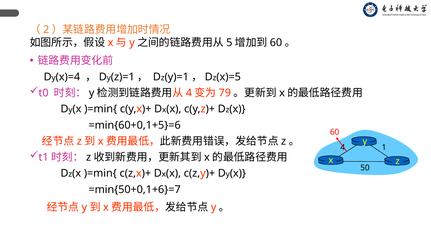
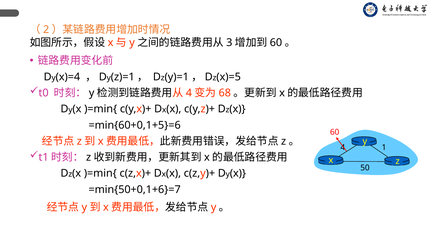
5: 5 -> 3
79: 79 -> 68
